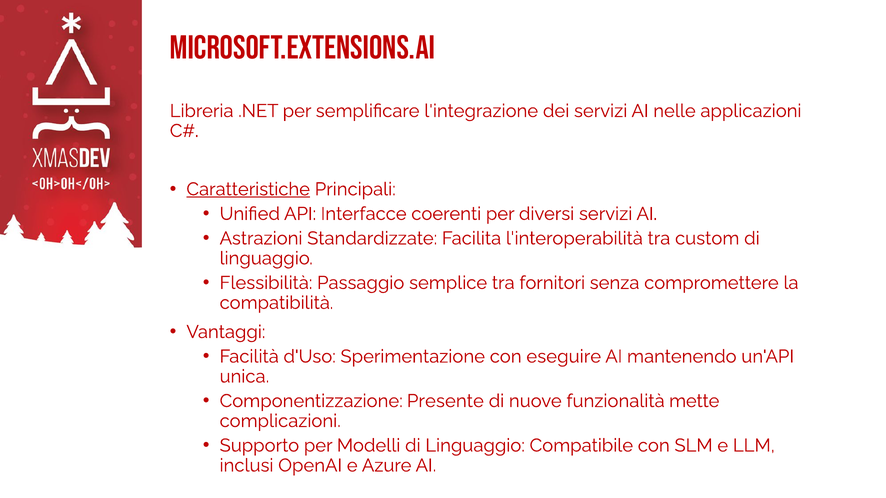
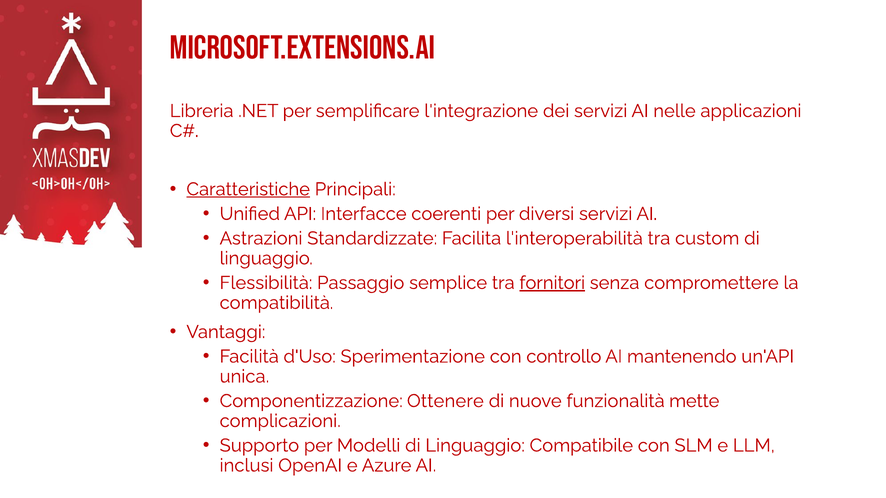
fornitori underline: none -> present
eseguire: eseguire -> controllo
Presente: Presente -> Ottenere
